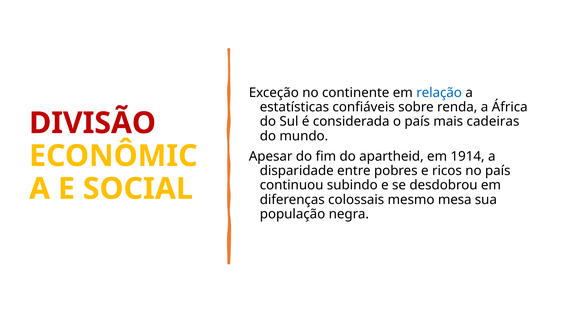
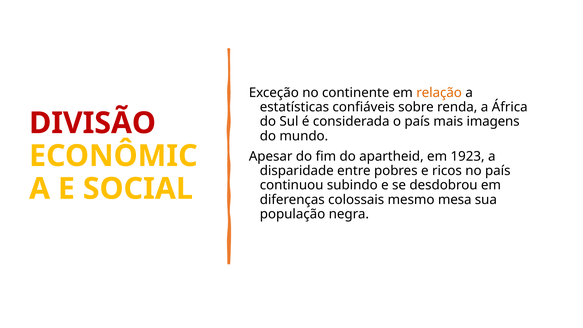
relação colour: blue -> orange
cadeiras: cadeiras -> imagens
1914: 1914 -> 1923
